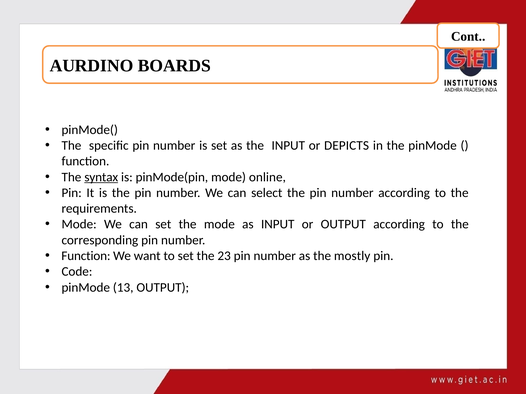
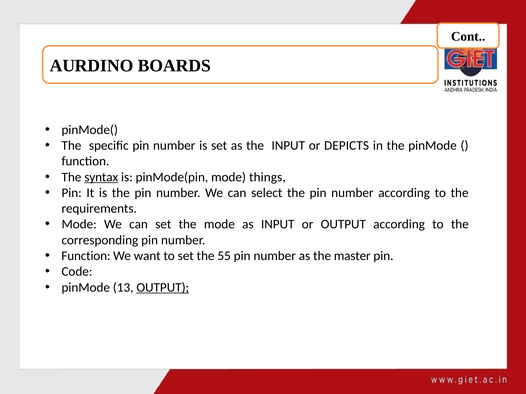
online: online -> things
23: 23 -> 55
mostly: mostly -> master
OUTPUT at (163, 288) underline: none -> present
